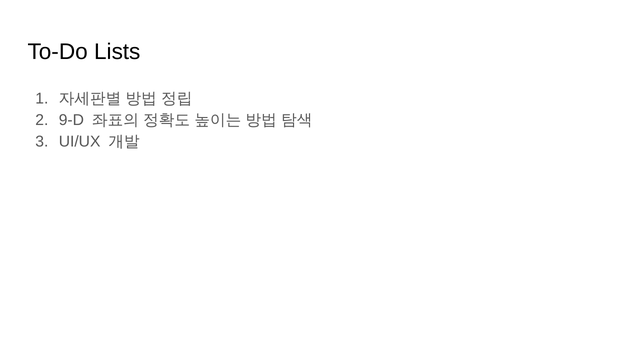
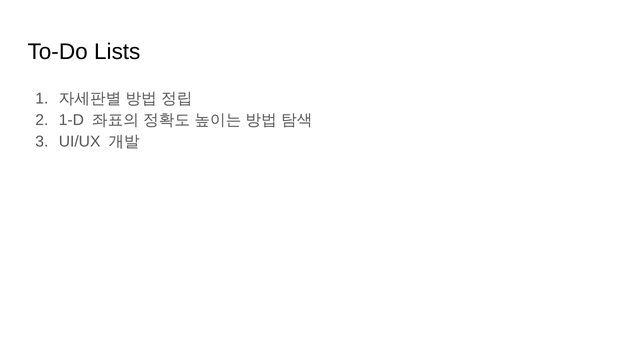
9-D: 9-D -> 1-D
